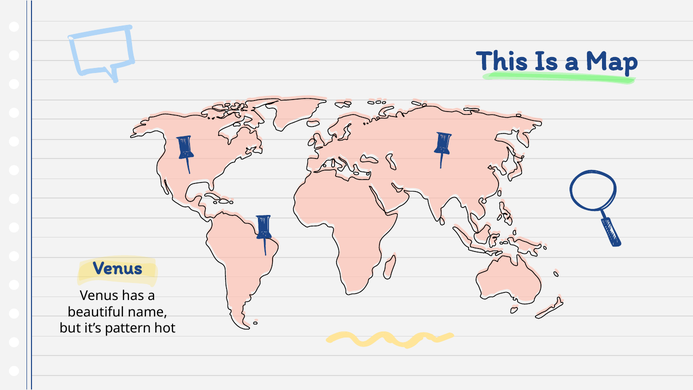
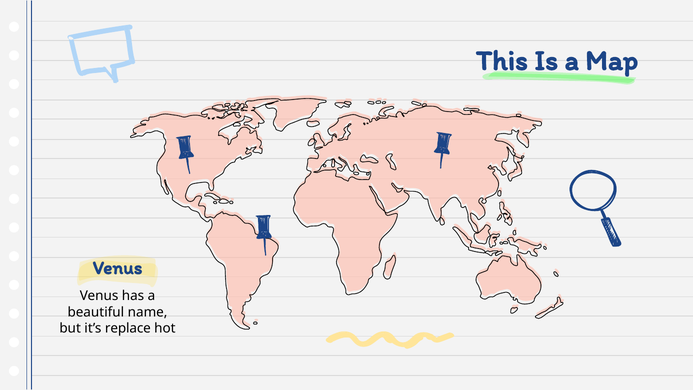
pattern: pattern -> replace
